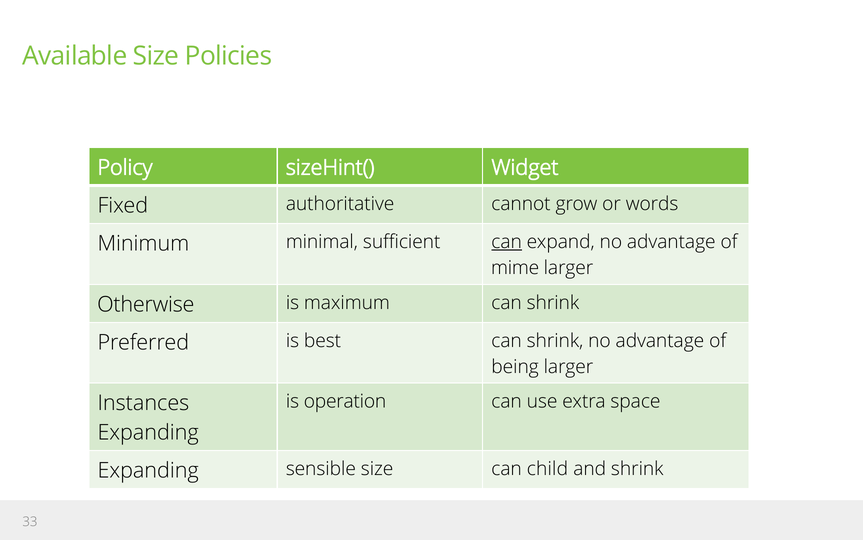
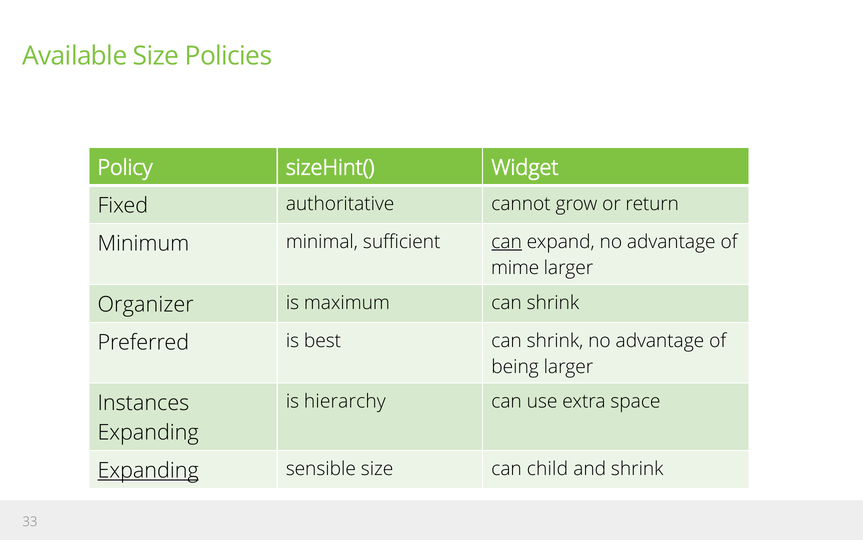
words: words -> return
Otherwise: Otherwise -> Organizer
operation: operation -> hierarchy
Expanding at (148, 470) underline: none -> present
